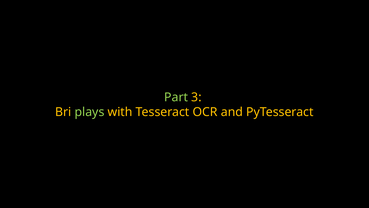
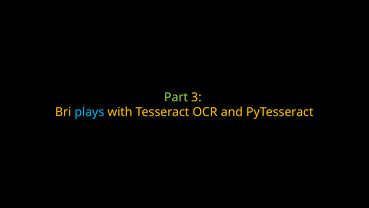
plays colour: light green -> light blue
